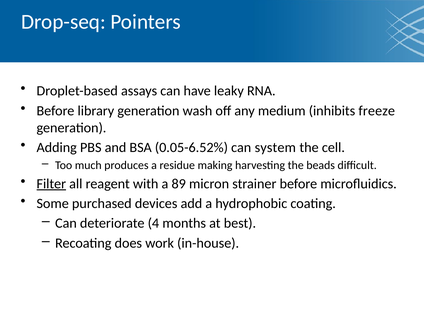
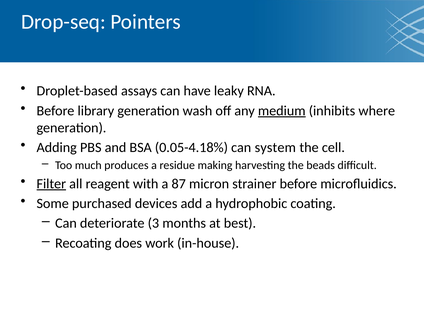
medium underline: none -> present
freeze: freeze -> where
0.05-6.52%: 0.05-6.52% -> 0.05-4.18%
89: 89 -> 87
4: 4 -> 3
